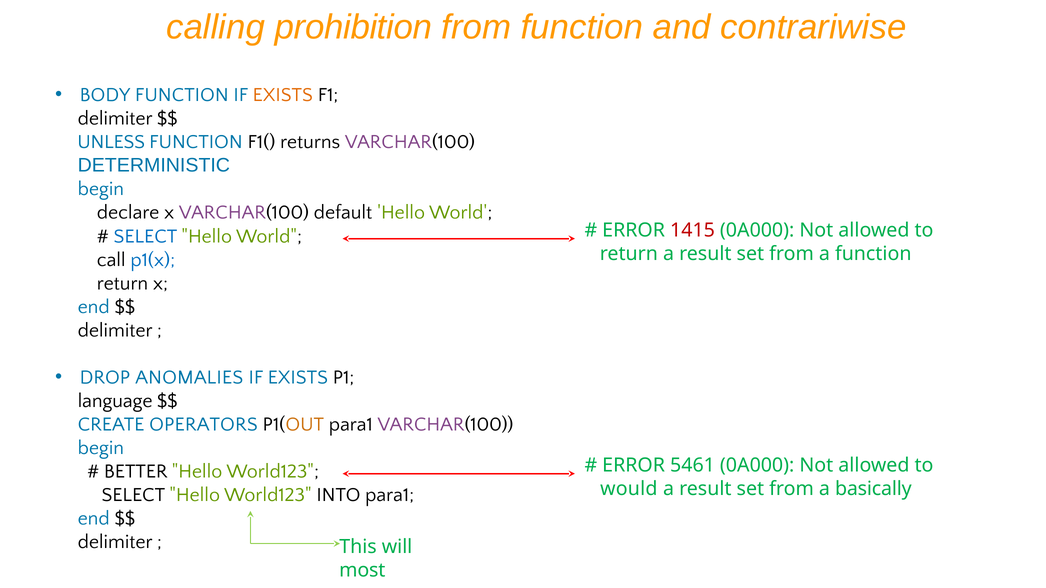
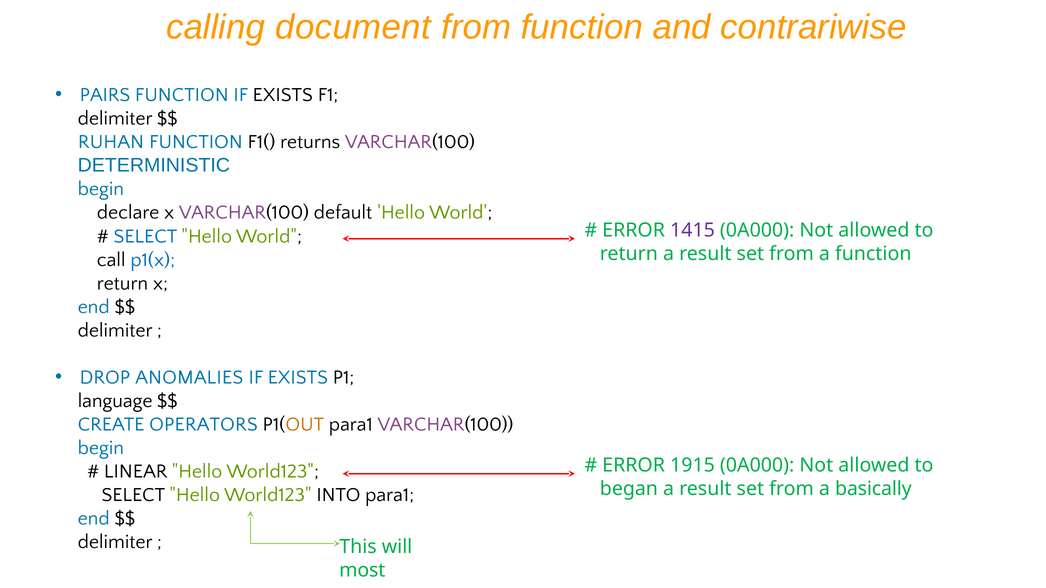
prohibition: prohibition -> document
BODY: BODY -> PAIRS
EXISTS at (283, 95) colour: orange -> black
UNLESS: UNLESS -> RUHAN
1415 colour: red -> purple
5461: 5461 -> 1915
BETTER: BETTER -> LINEAR
would: would -> began
